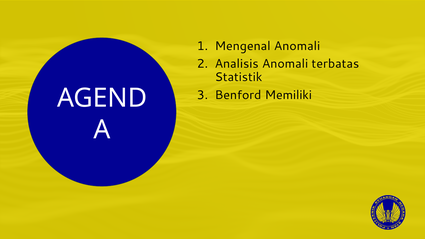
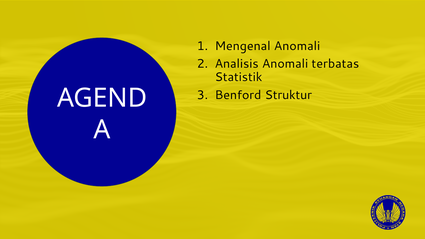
Memiliki: Memiliki -> Struktur
